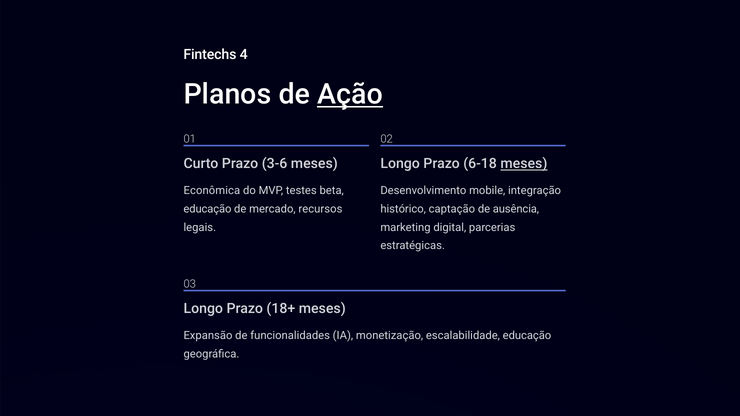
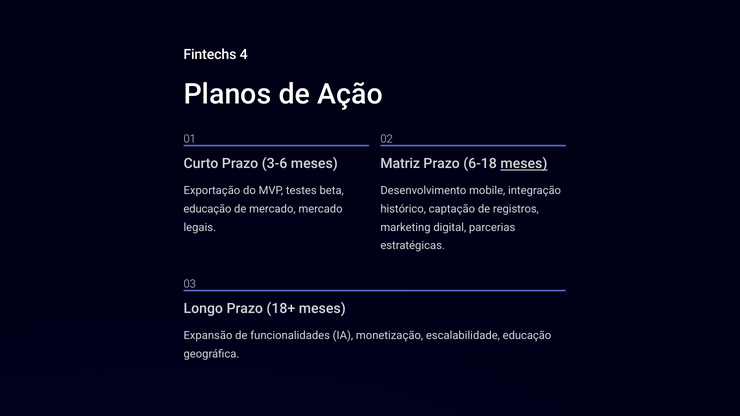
Ação underline: present -> none
Longo at (400, 164): Longo -> Matriz
Econômica: Econômica -> Exportação
mercado recursos: recursos -> mercado
ausência: ausência -> registros
